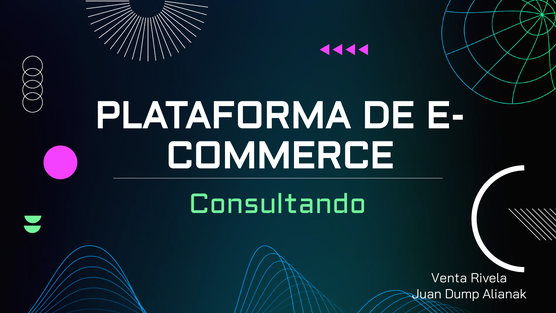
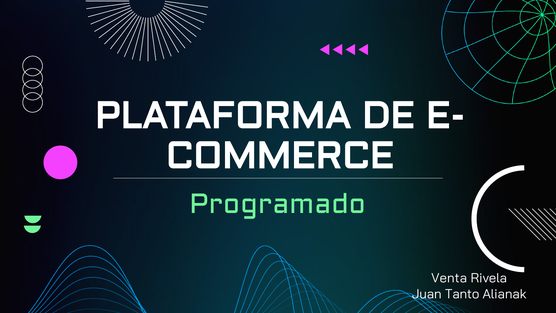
Consultando: Consultando -> Programado
Dump: Dump -> Tanto
